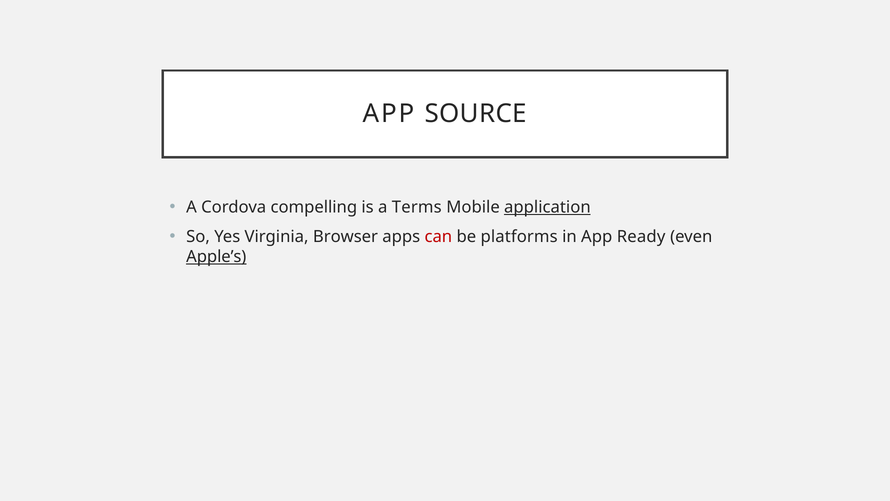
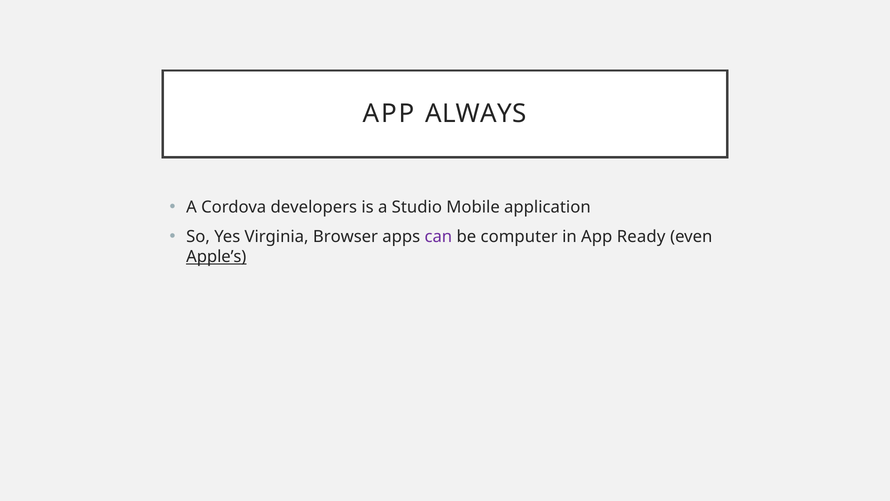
SOURCE: SOURCE -> ALWAYS
compelling: compelling -> developers
Terms: Terms -> Studio
application underline: present -> none
can colour: red -> purple
platforms: platforms -> computer
